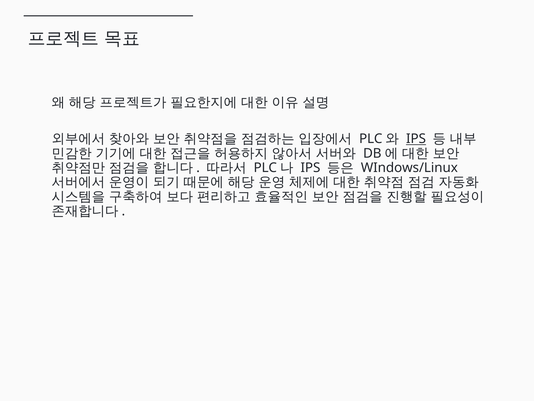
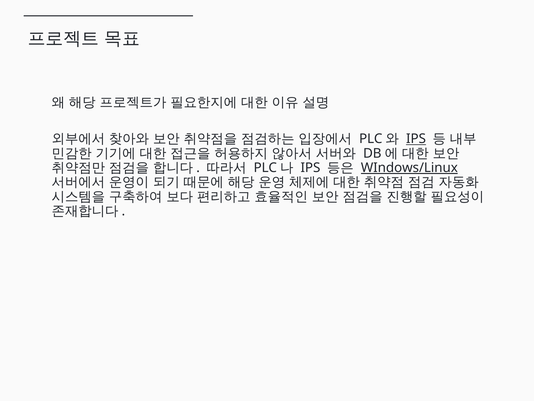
WIndows/Linux underline: none -> present
